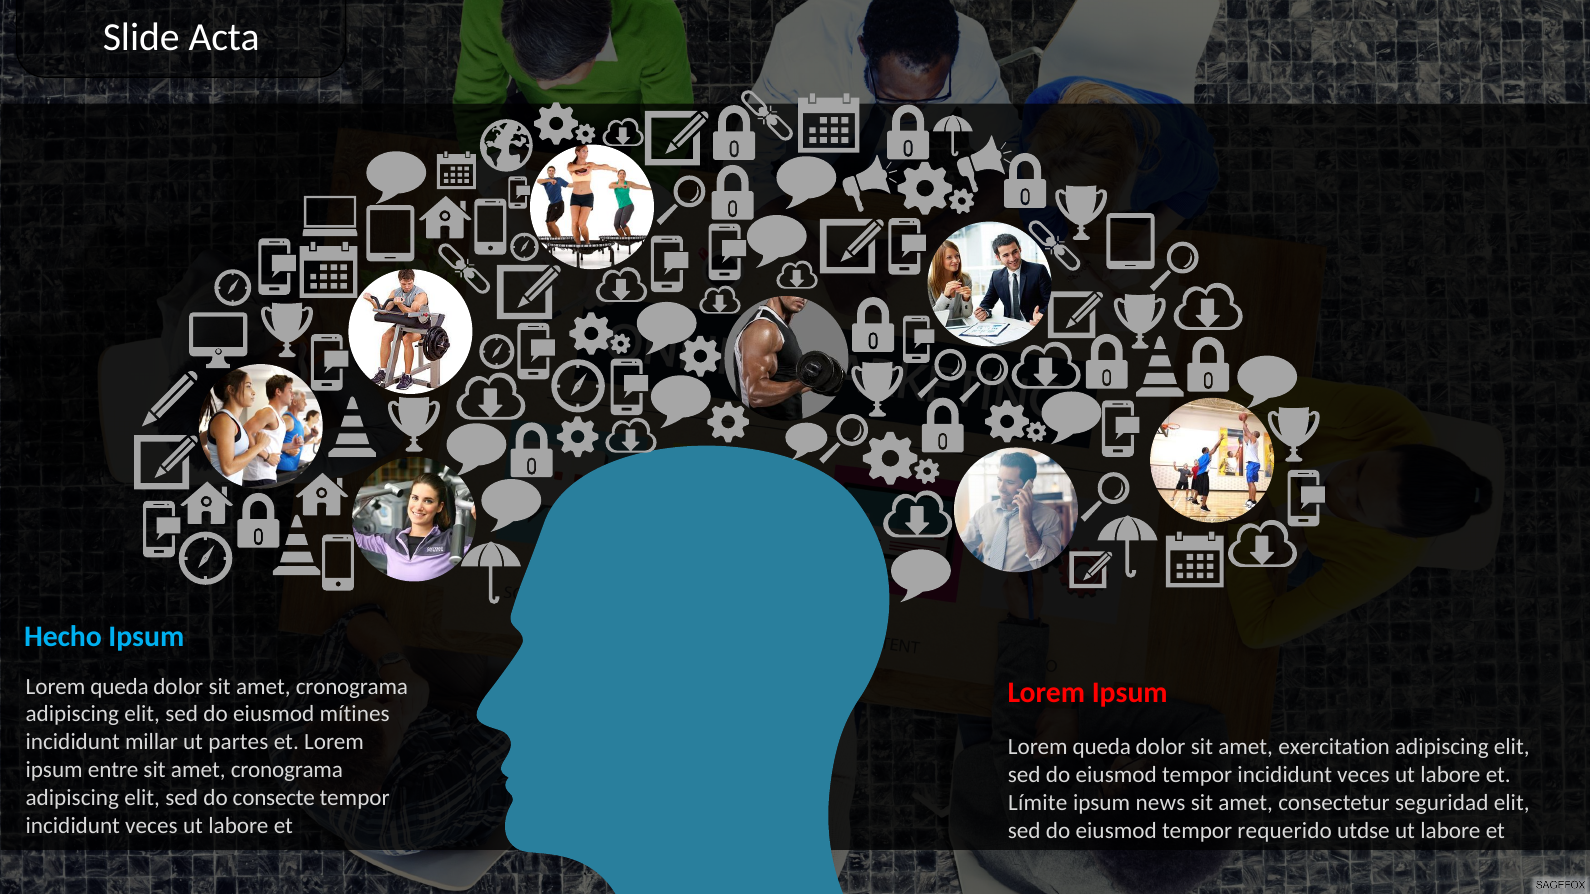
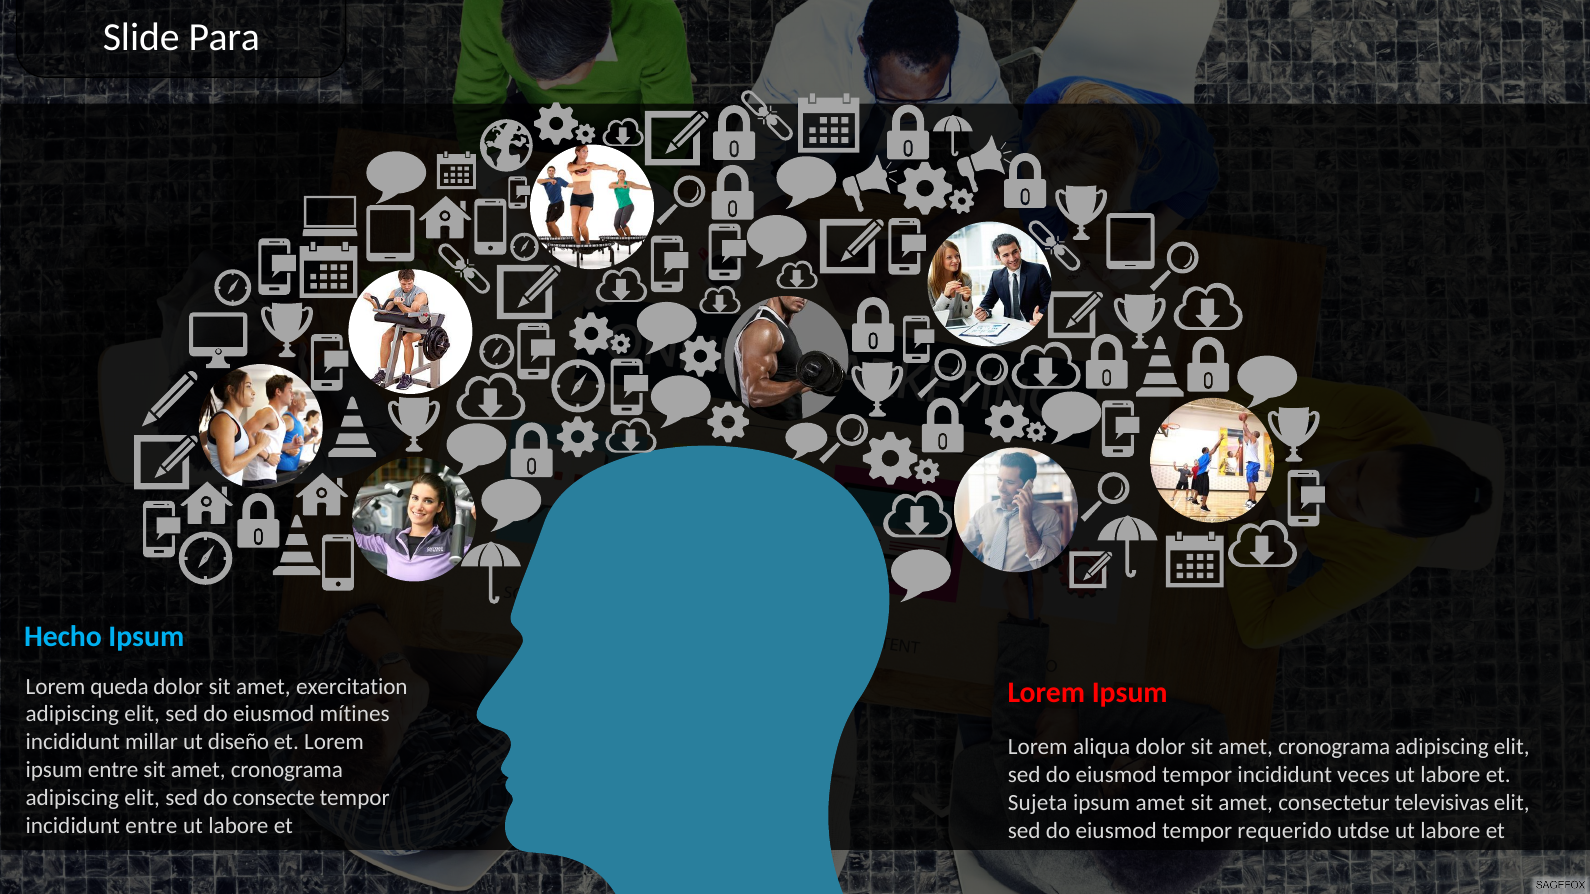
Acta: Acta -> Para
dolor sit amet cronograma: cronograma -> exercitation
partes: partes -> diseño
queda at (1102, 747): queda -> aliqua
dolor sit amet exercitation: exercitation -> cronograma
Límite: Límite -> Sujeta
ipsum news: news -> amet
seguridad: seguridad -> televisivas
veces at (151, 826): veces -> entre
